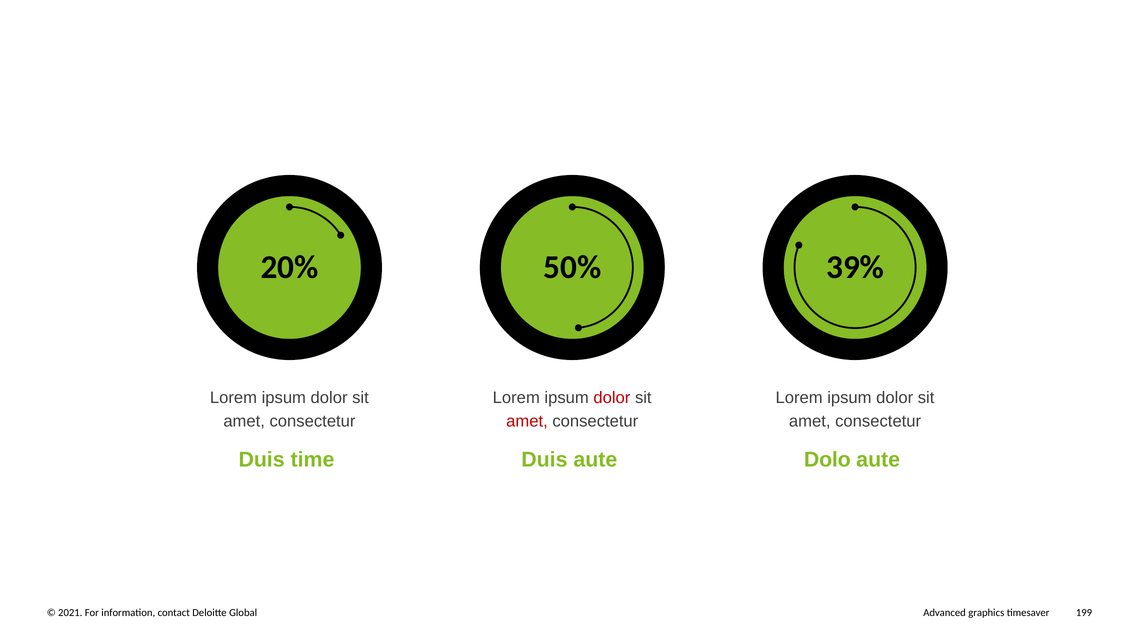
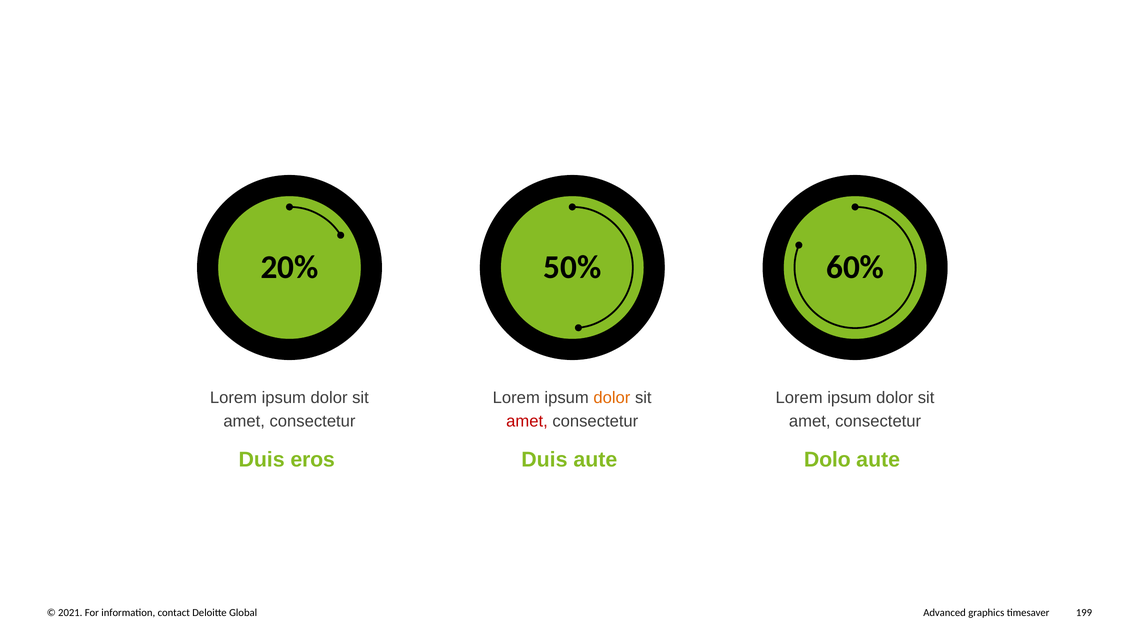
39%: 39% -> 60%
dolor at (612, 397) colour: red -> orange
time: time -> eros
